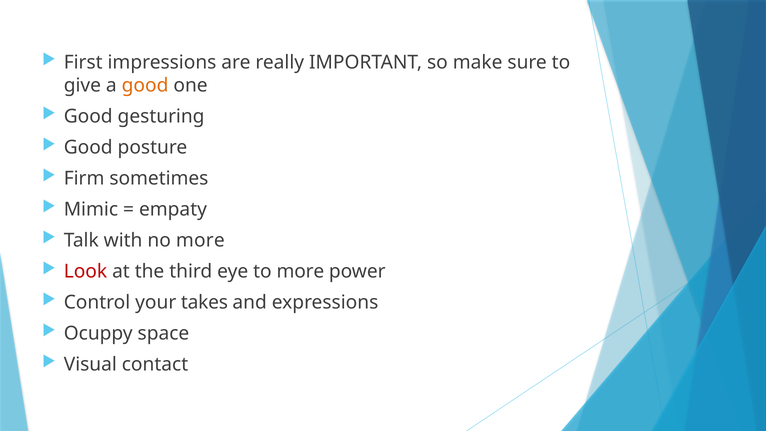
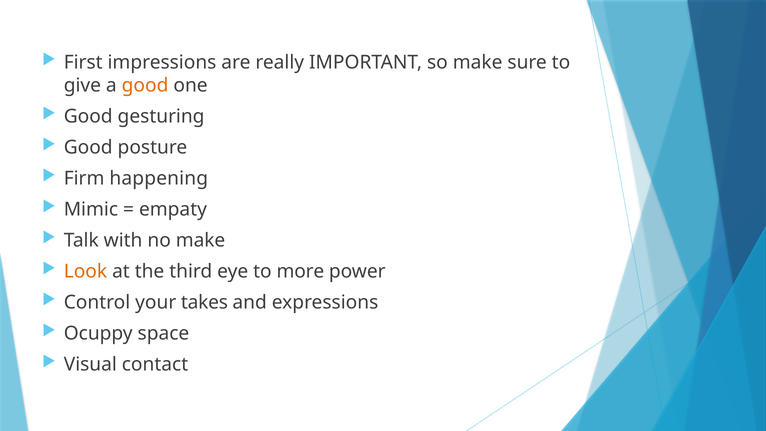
sometimes: sometimes -> happening
no more: more -> make
Look colour: red -> orange
